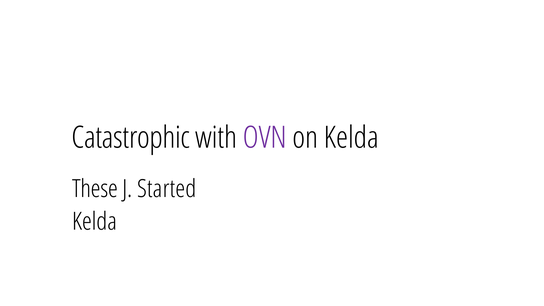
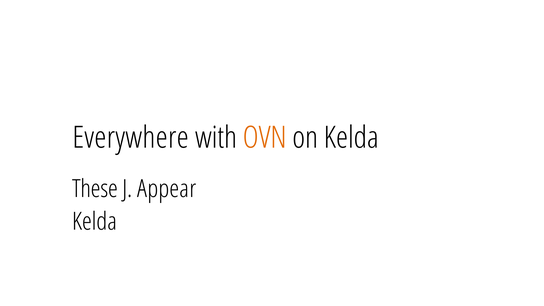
Catastrophic: Catastrophic -> Everywhere
OVN colour: purple -> orange
Started: Started -> Appear
